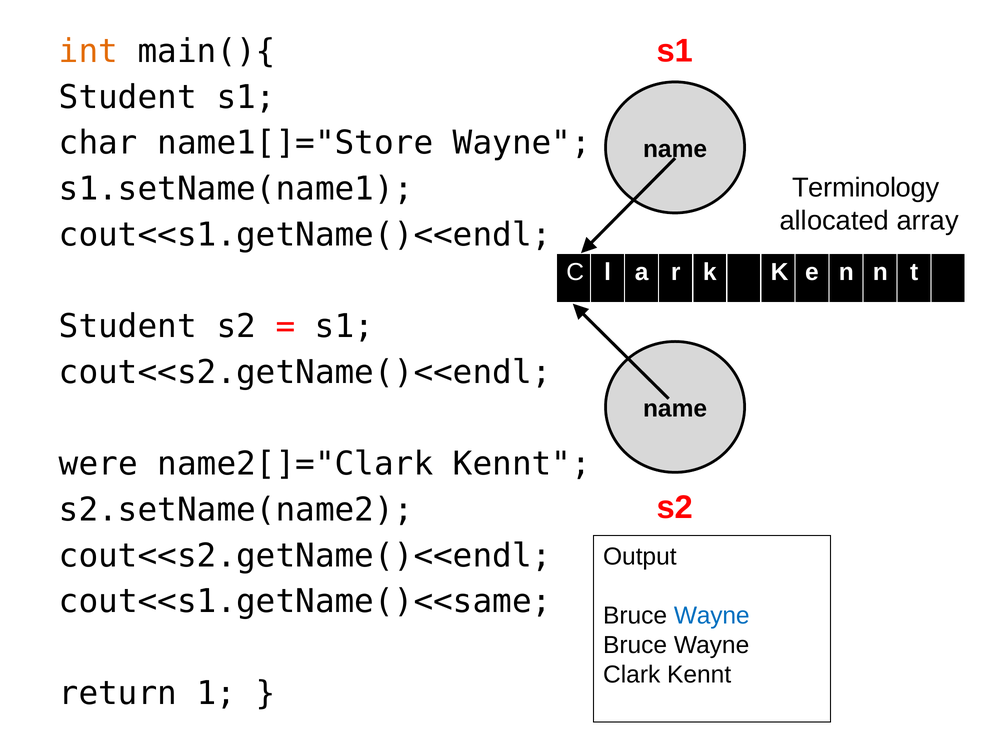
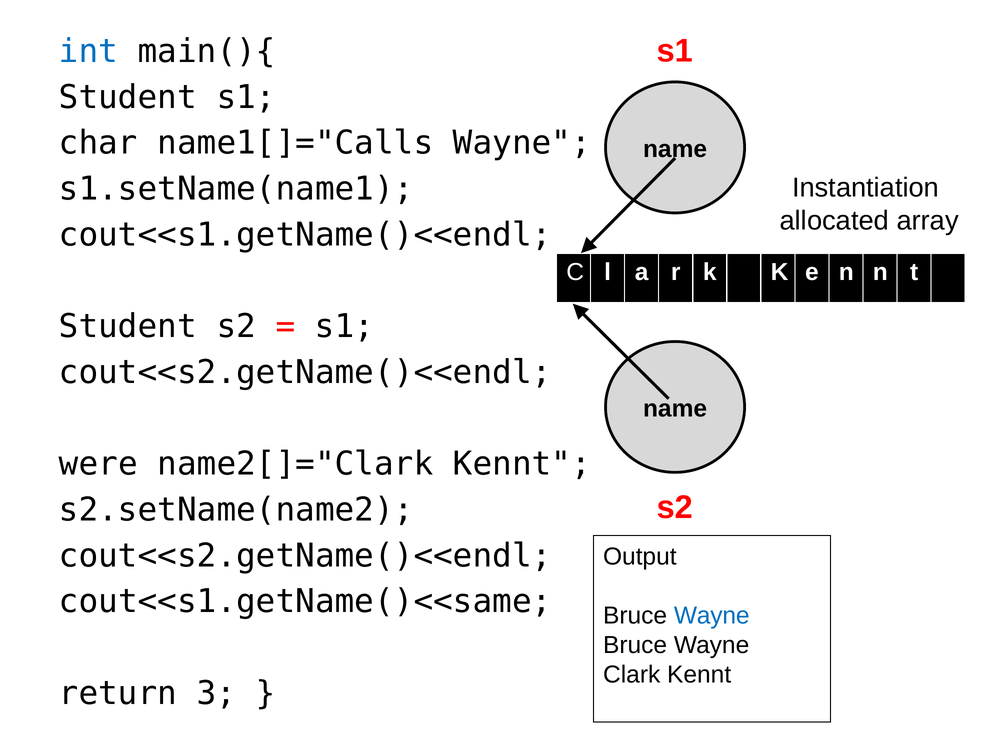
int colour: orange -> blue
name1[]="Store: name1[]="Store -> name1[]="Calls
Terminology: Terminology -> Instantiation
1: 1 -> 3
